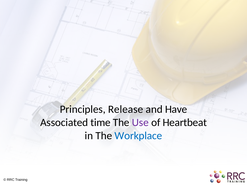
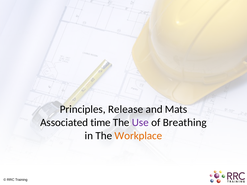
Have: Have -> Mats
Heartbeat: Heartbeat -> Breathing
Workplace colour: blue -> orange
